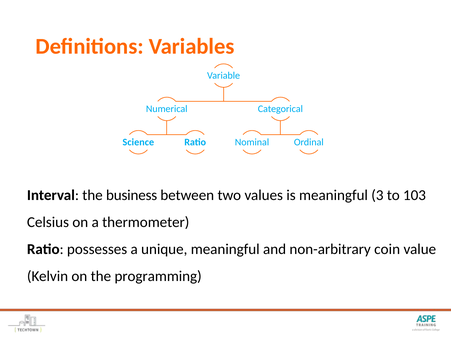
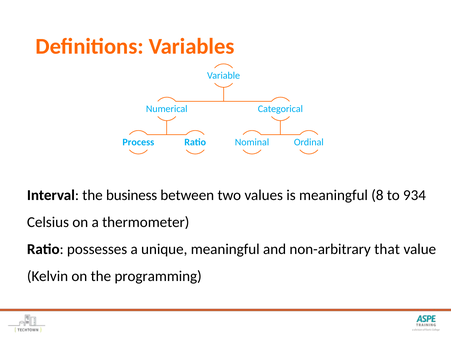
Science: Science -> Process
3: 3 -> 8
103: 103 -> 934
coin: coin -> that
